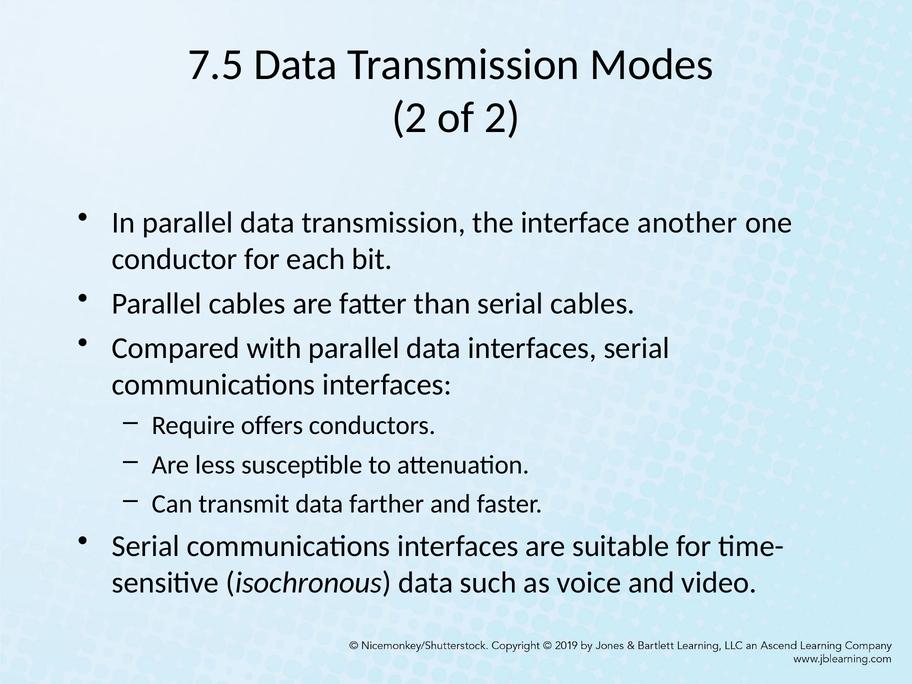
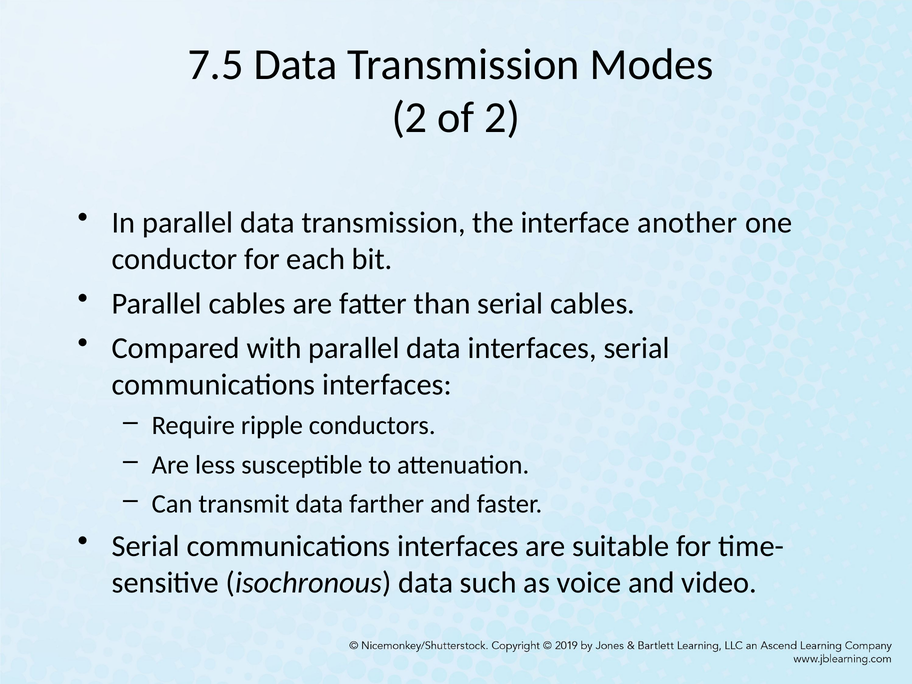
offers: offers -> ripple
